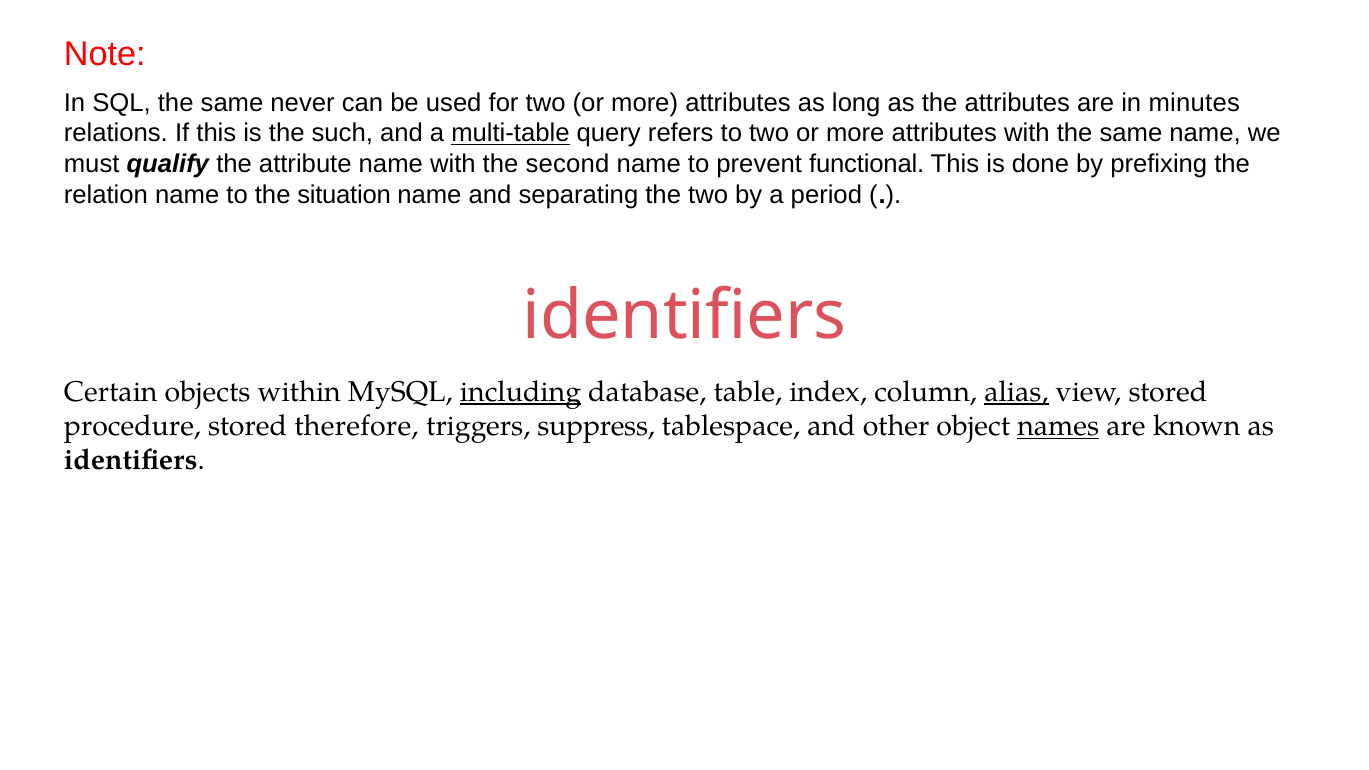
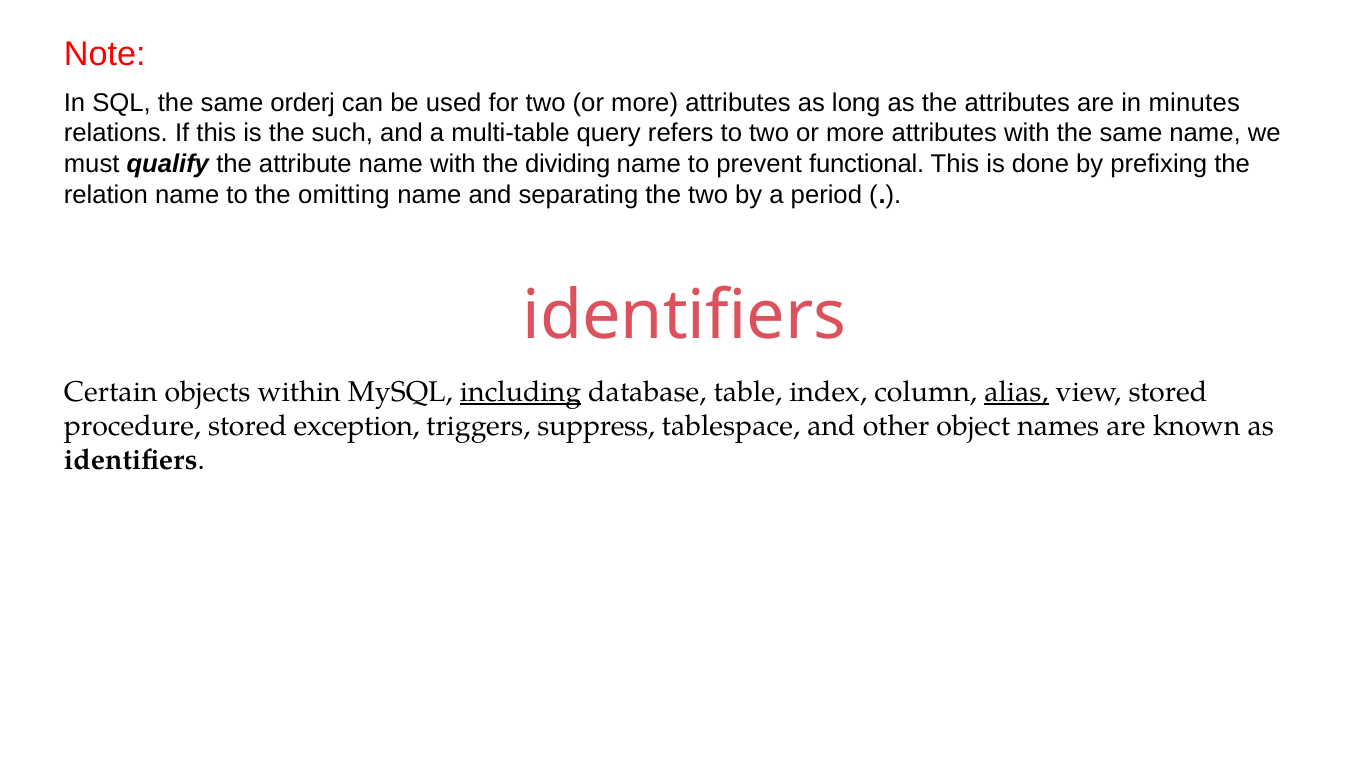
never: never -> orderj
multi-table underline: present -> none
second: second -> dividing
situation: situation -> omitting
therefore: therefore -> exception
names underline: present -> none
